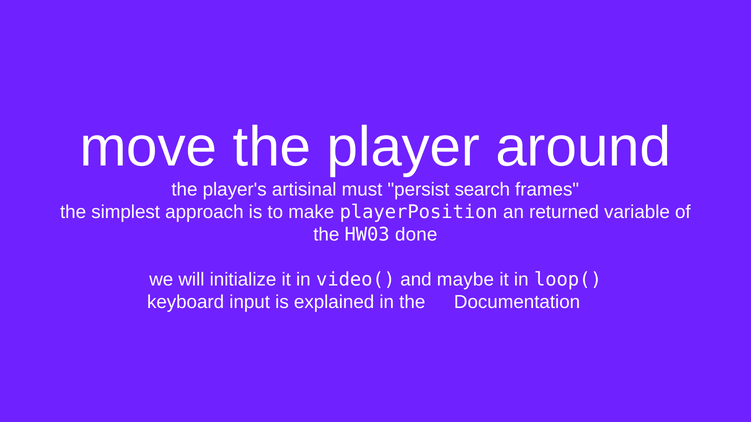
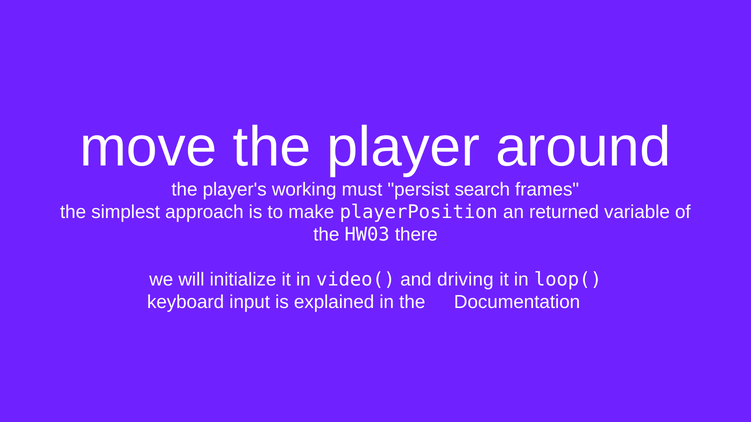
artisinal: artisinal -> working
done: done -> there
maybe: maybe -> driving
